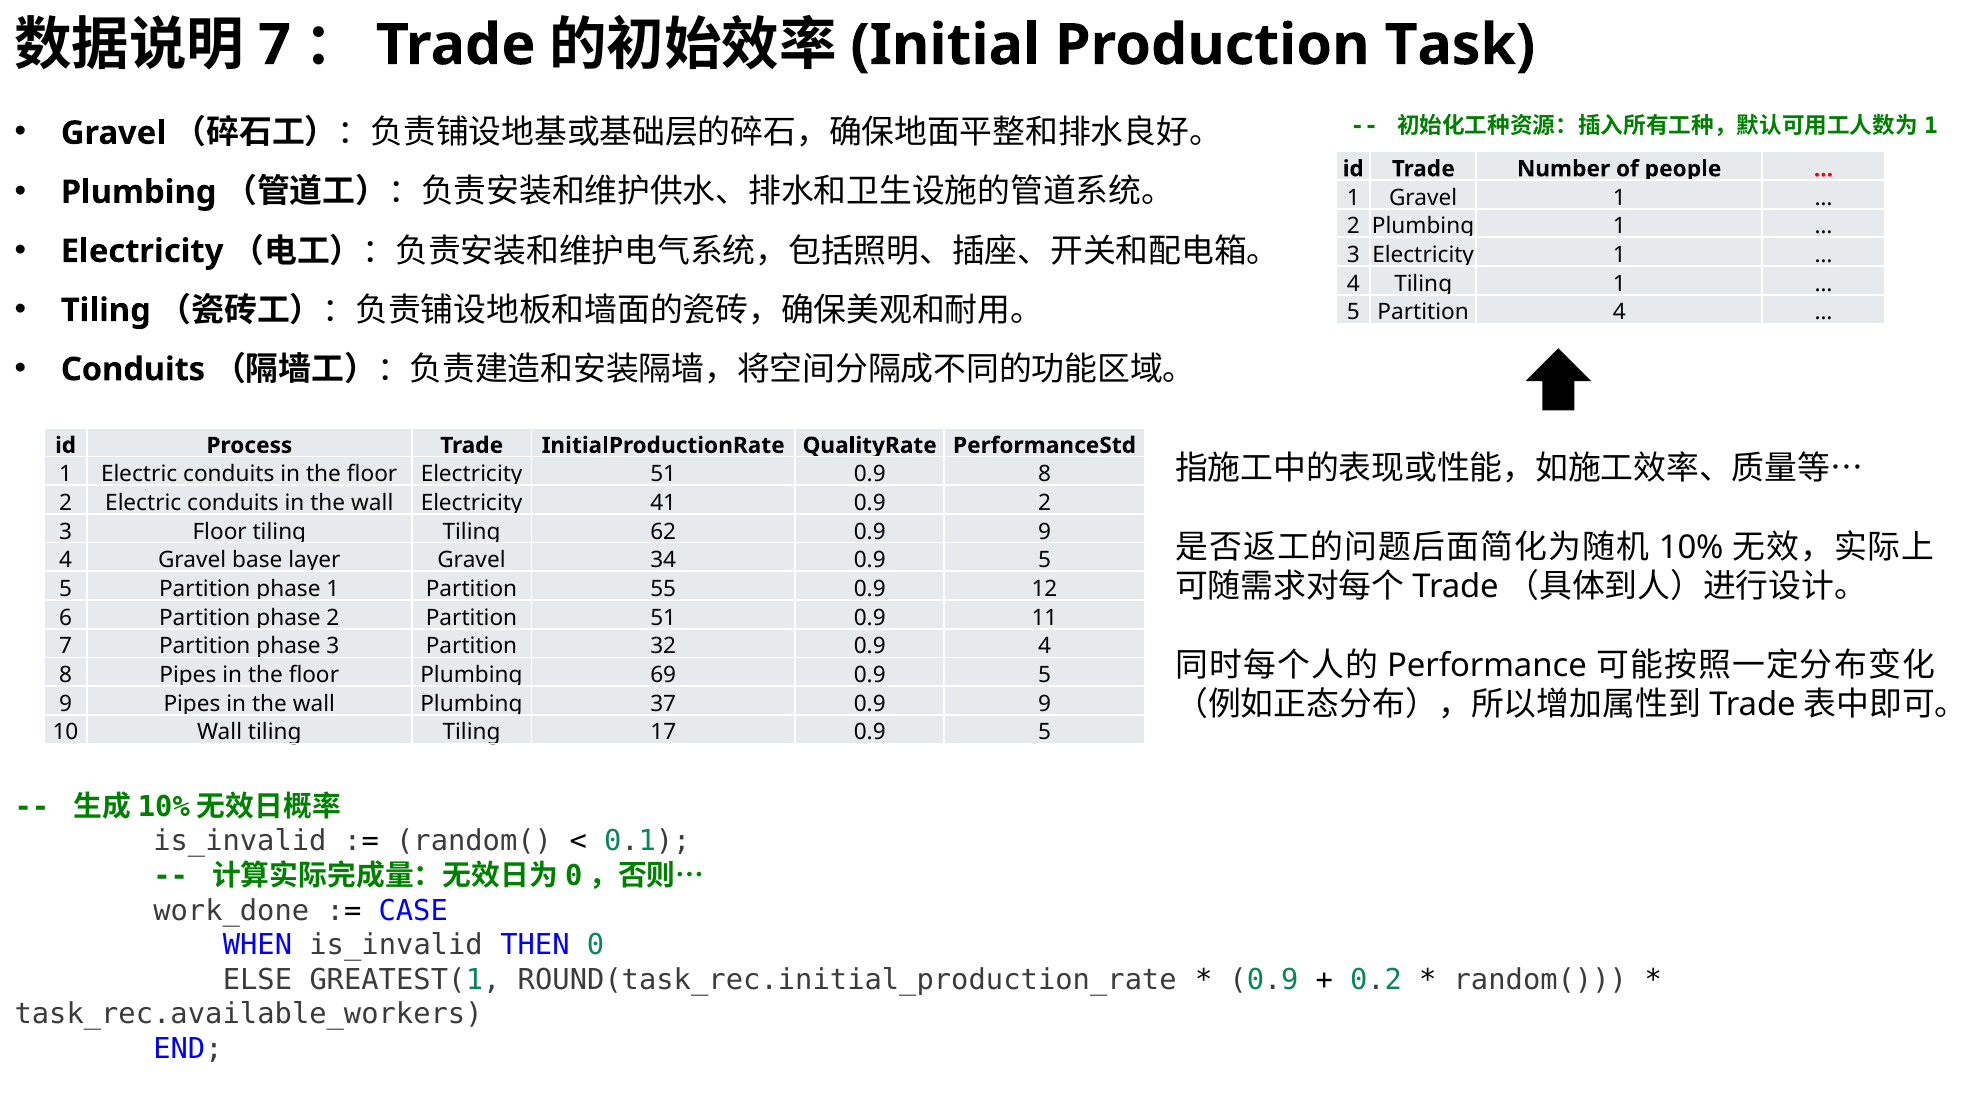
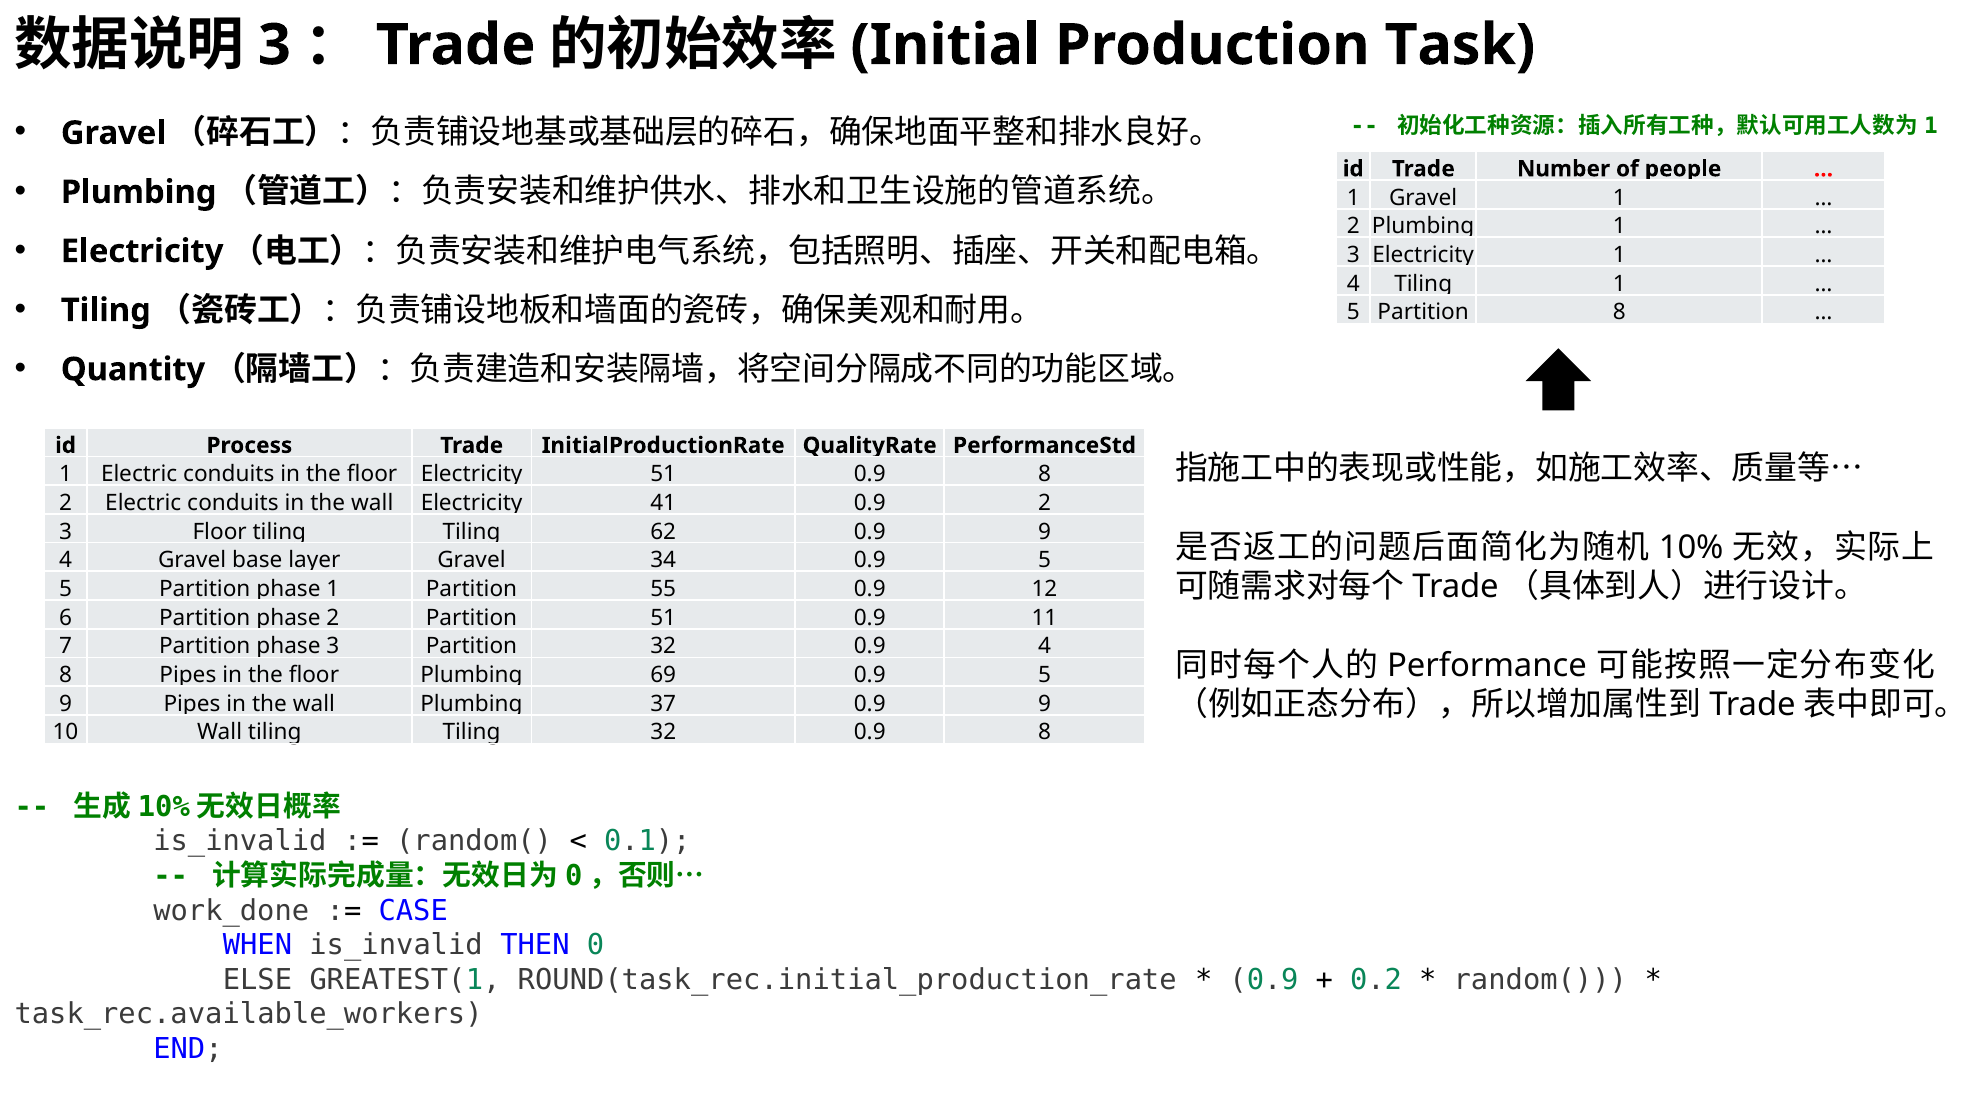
7 at (275, 45): 7 -> 3
Partition 4: 4 -> 8
Conduits at (133, 370): Conduits -> Quantity
Tiling 17: 17 -> 32
5 at (1045, 733): 5 -> 8
